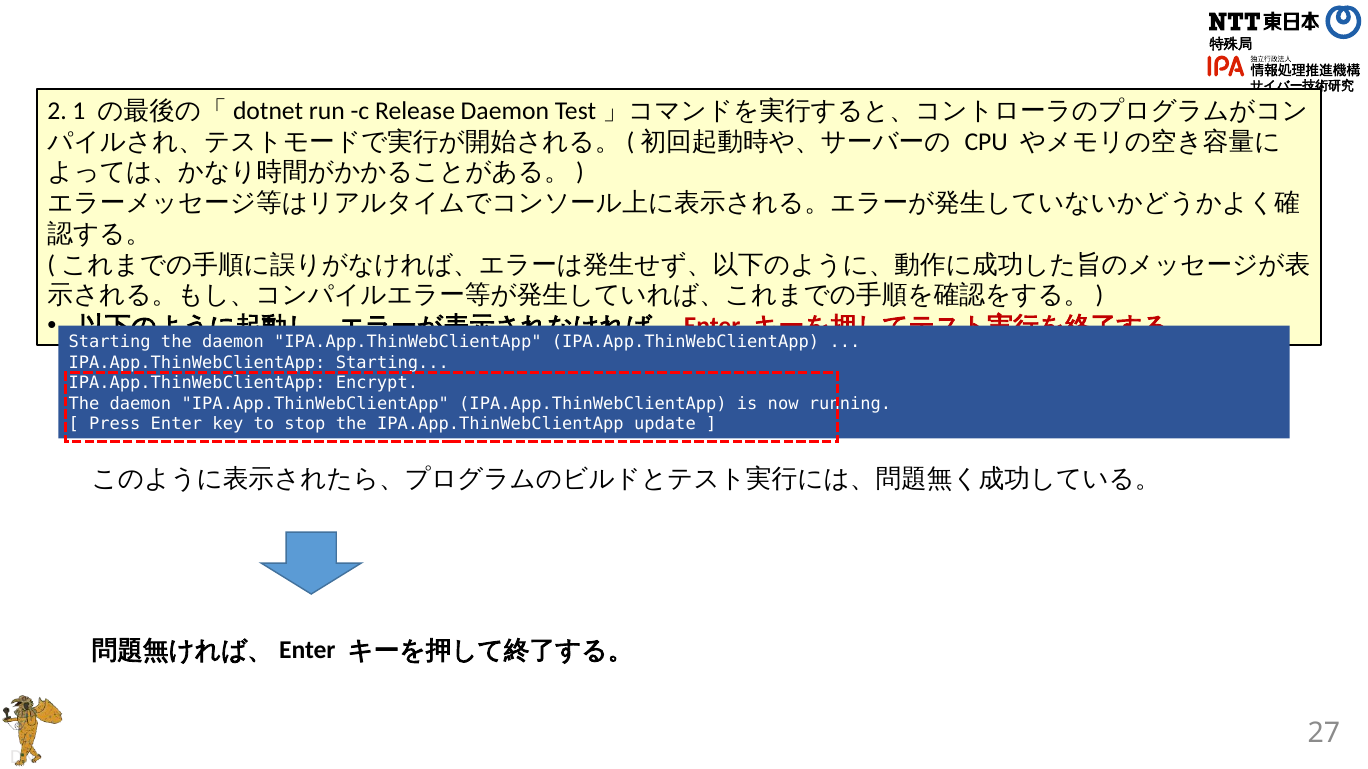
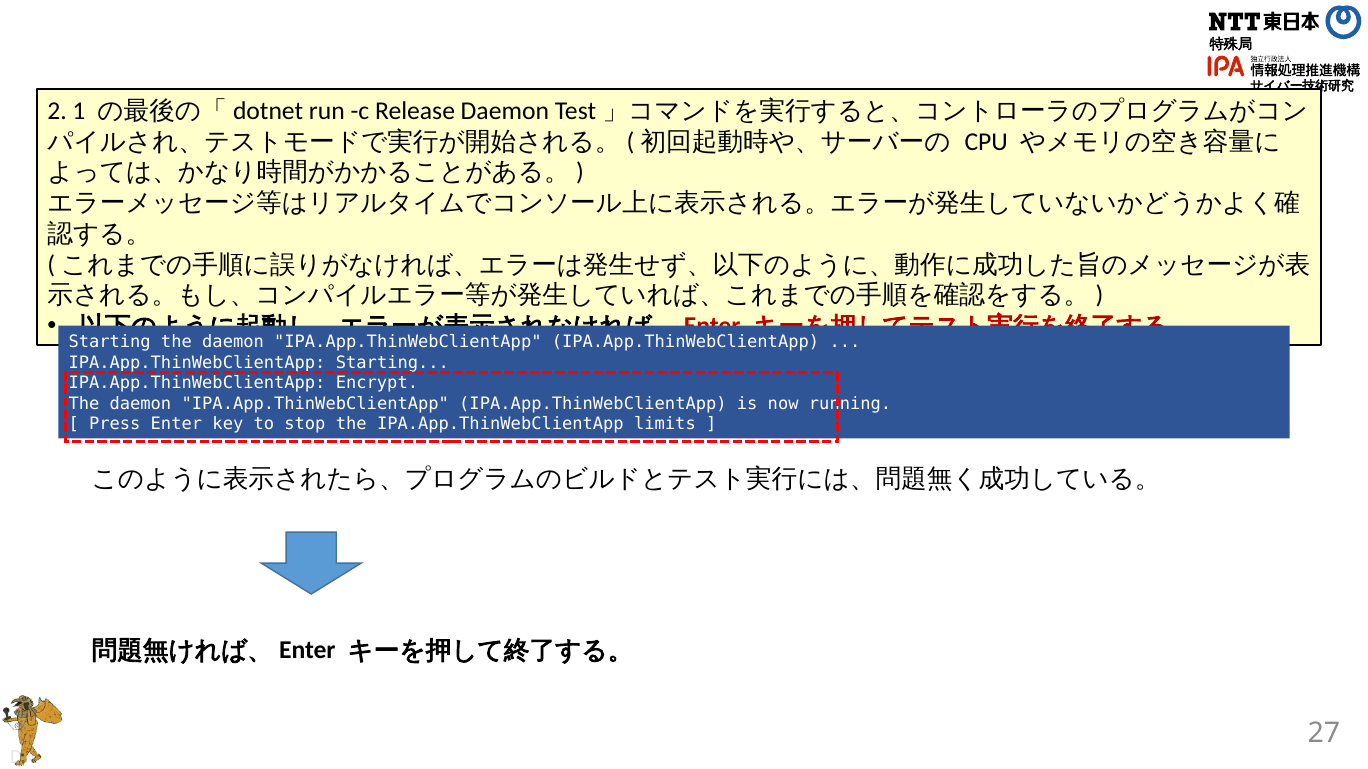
update: update -> limits
